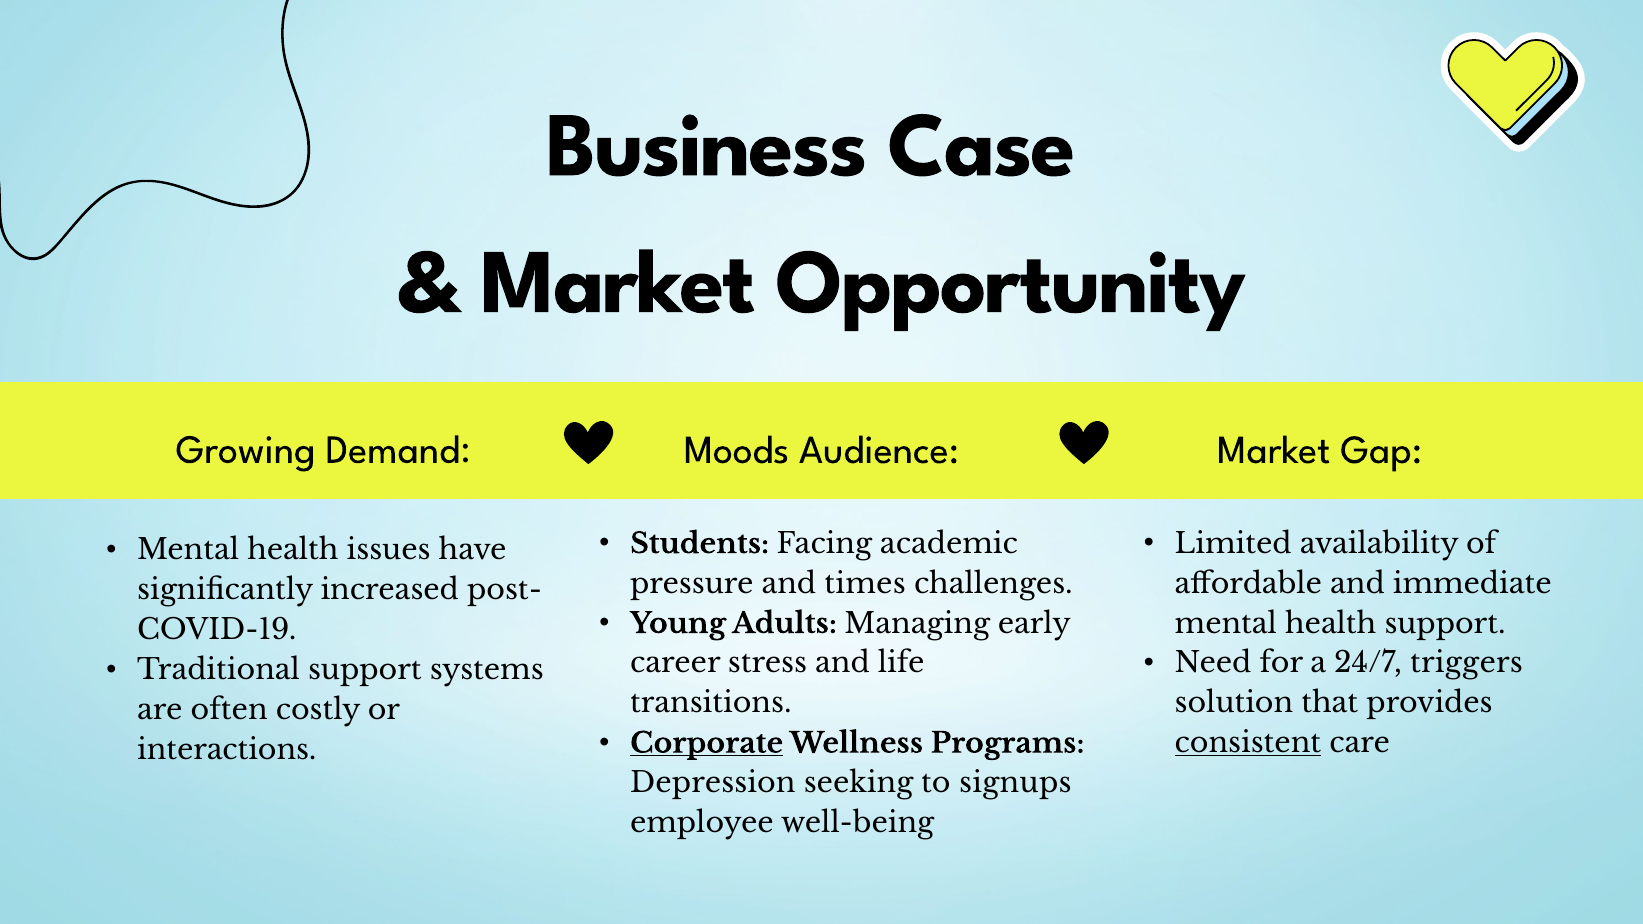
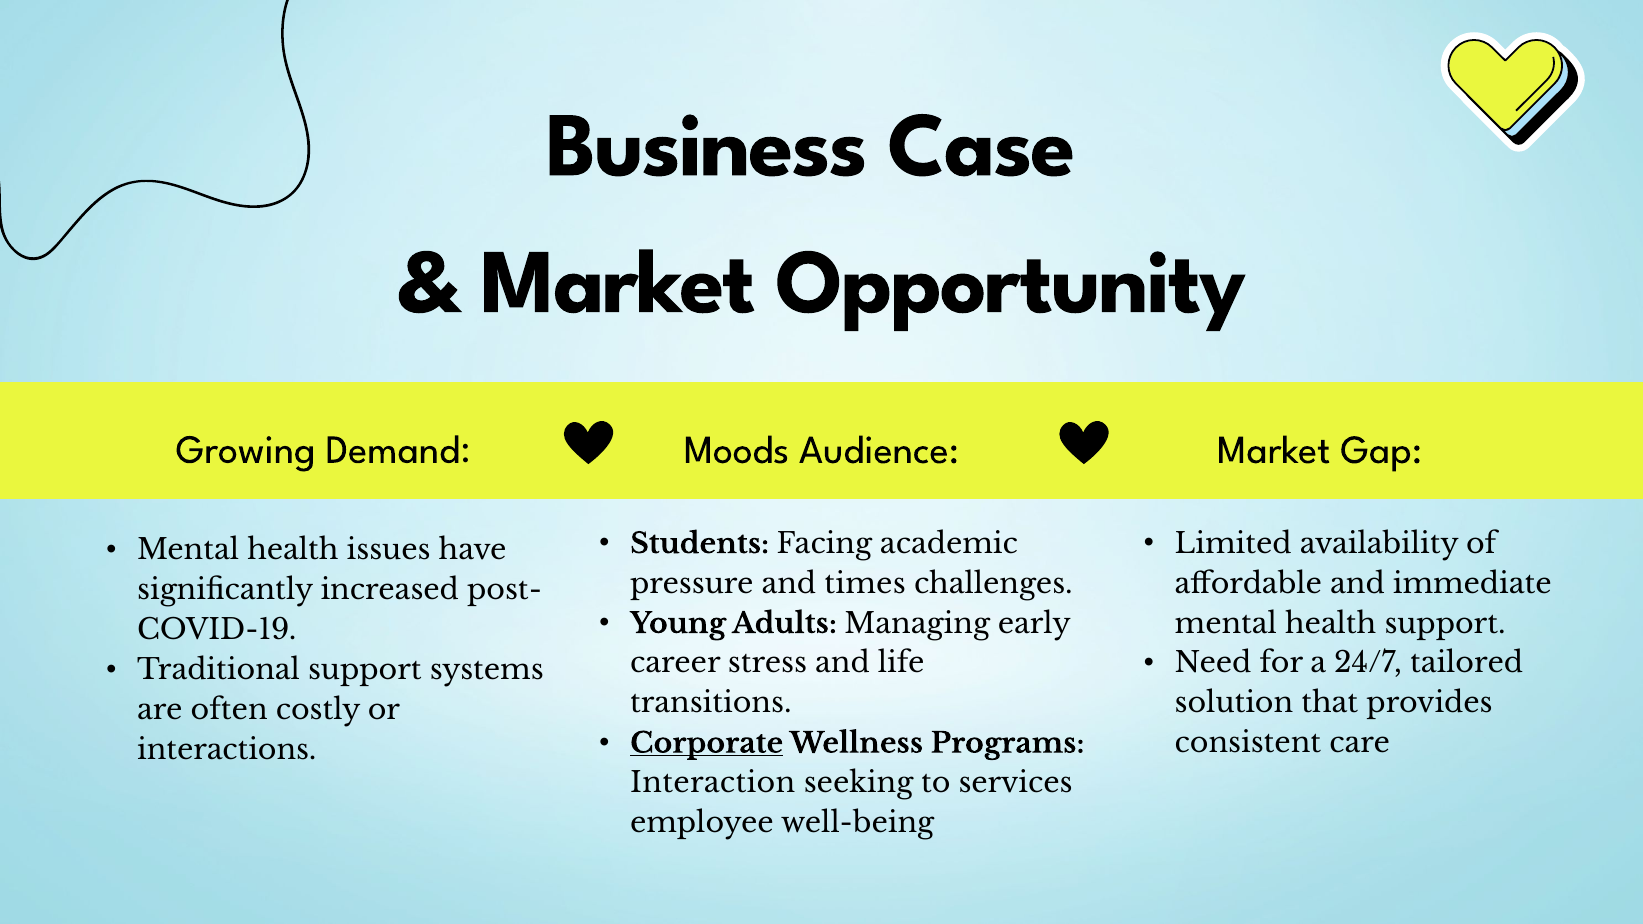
triggers: triggers -> tailored
consistent underline: present -> none
Depression: Depression -> Interaction
signups: signups -> services
